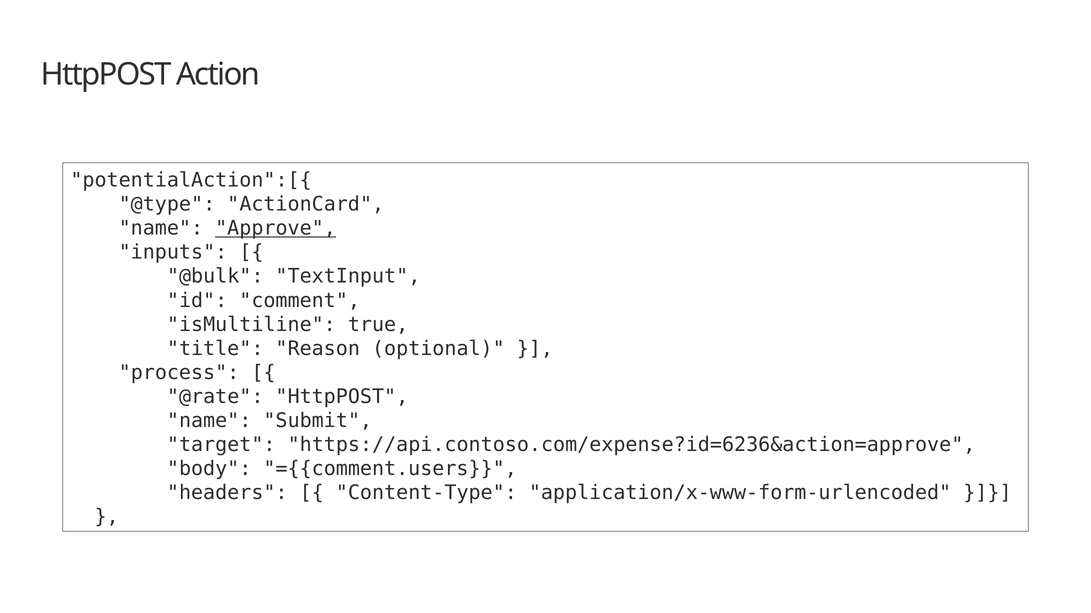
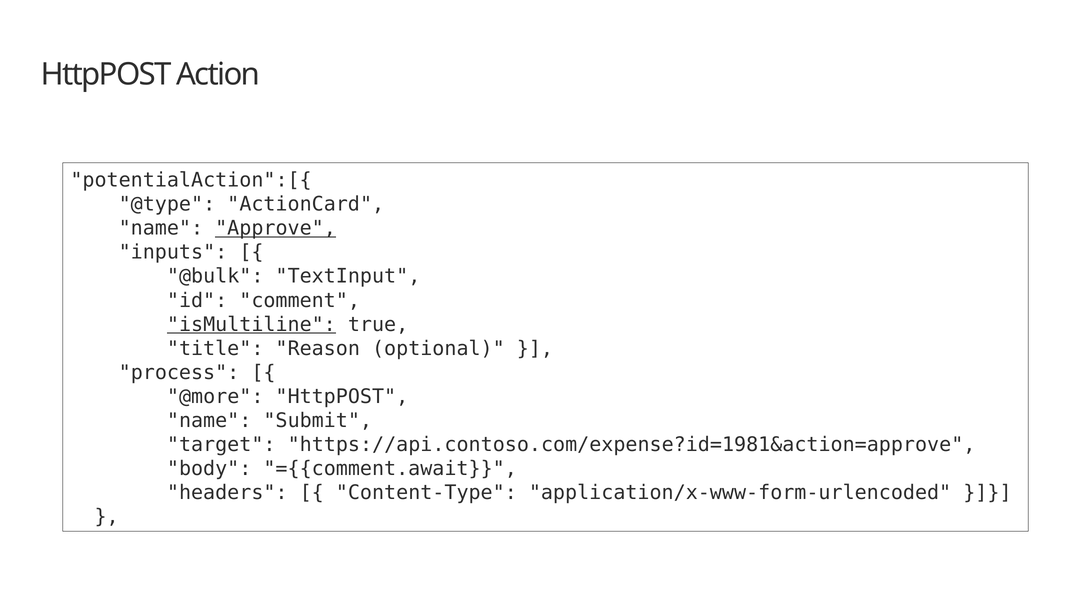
isMultiline underline: none -> present
@rate: @rate -> @more
https://api.contoso.com/expense?id=6236&action=approve: https://api.contoso.com/expense?id=6236&action=approve -> https://api.contoso.com/expense?id=1981&action=approve
={{comment.users: ={{comment.users -> ={{comment.await
